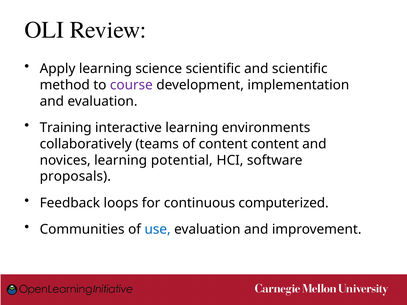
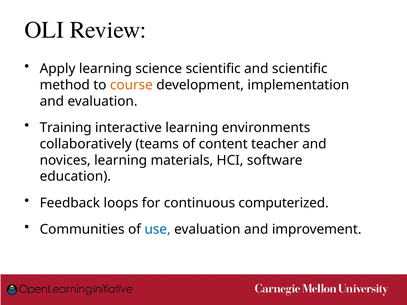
course colour: purple -> orange
content content: content -> teacher
potential: potential -> materials
proposals: proposals -> education
